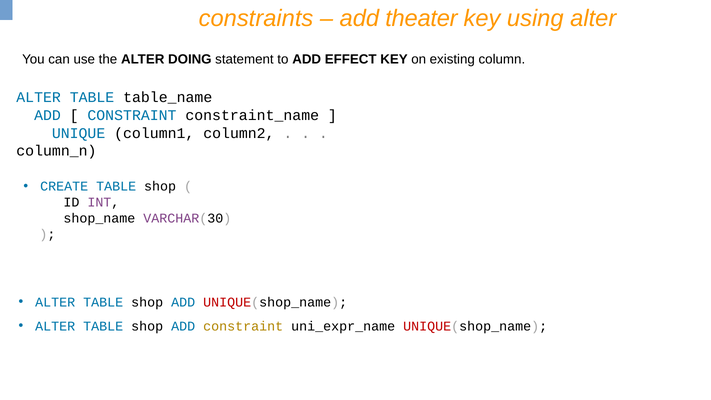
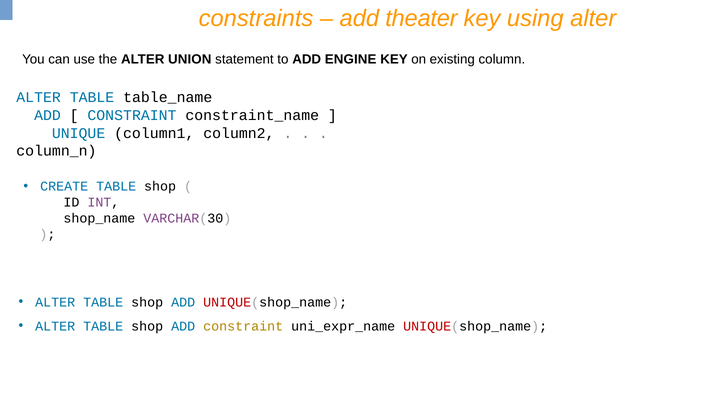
DOING: DOING -> UNION
EFFECT: EFFECT -> ENGINE
